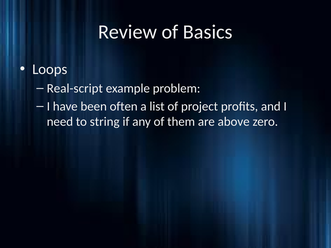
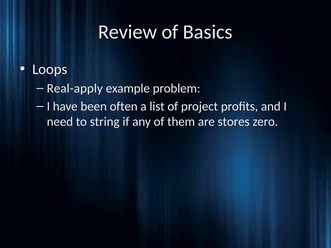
Real-script: Real-script -> Real-apply
above: above -> stores
